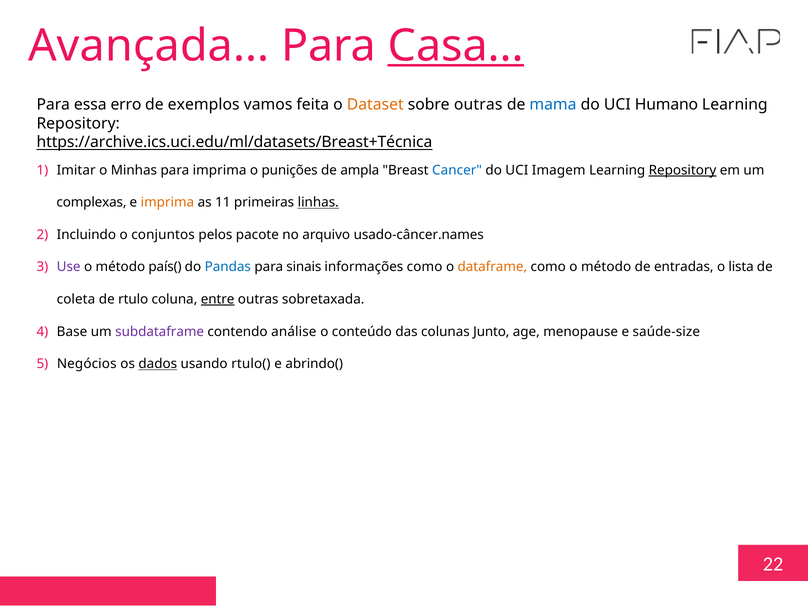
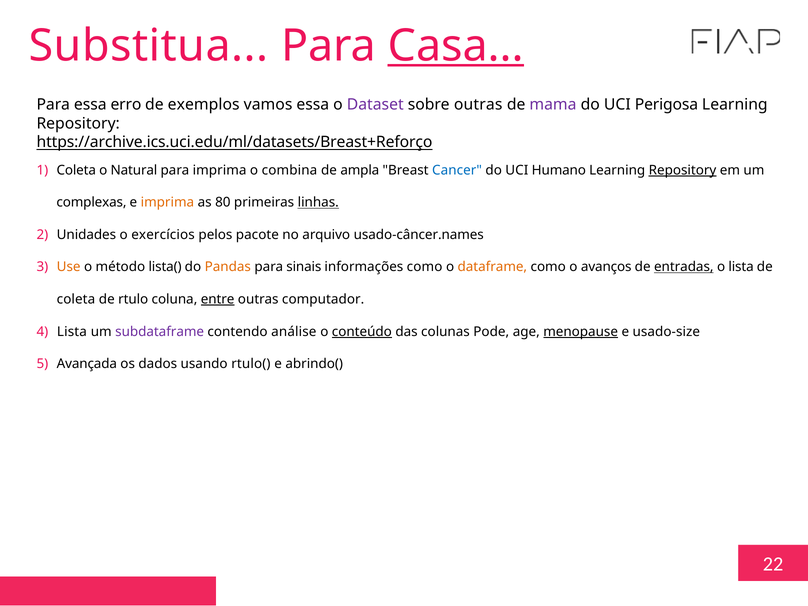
Avançada: Avançada -> Substitua
vamos feita: feita -> essa
Dataset colour: orange -> purple
mama colour: blue -> purple
Humano: Humano -> Perigosa
https://archive.ics.uci.edu/ml/datasets/Breast+Técnica: https://archive.ics.uci.edu/ml/datasets/Breast+Técnica -> https://archive.ics.uci.edu/ml/datasets/Breast+Reforço
Imitar at (76, 170): Imitar -> Coleta
Minhas: Minhas -> Natural
punições: punições -> combina
Imagem: Imagem -> Humano
11: 11 -> 80
Incluindo: Incluindo -> Unidades
conjuntos: conjuntos -> exercícios
Use colour: purple -> orange
país(: país( -> lista(
Pandas colour: blue -> orange
como o método: método -> avanços
entradas underline: none -> present
sobretaxada: sobretaxada -> computador
Base at (72, 332): Base -> Lista
conteúdo underline: none -> present
Junto: Junto -> Pode
menopause underline: none -> present
saúde-size: saúde-size -> usado-size
Negócios: Negócios -> Avançada
dados underline: present -> none
